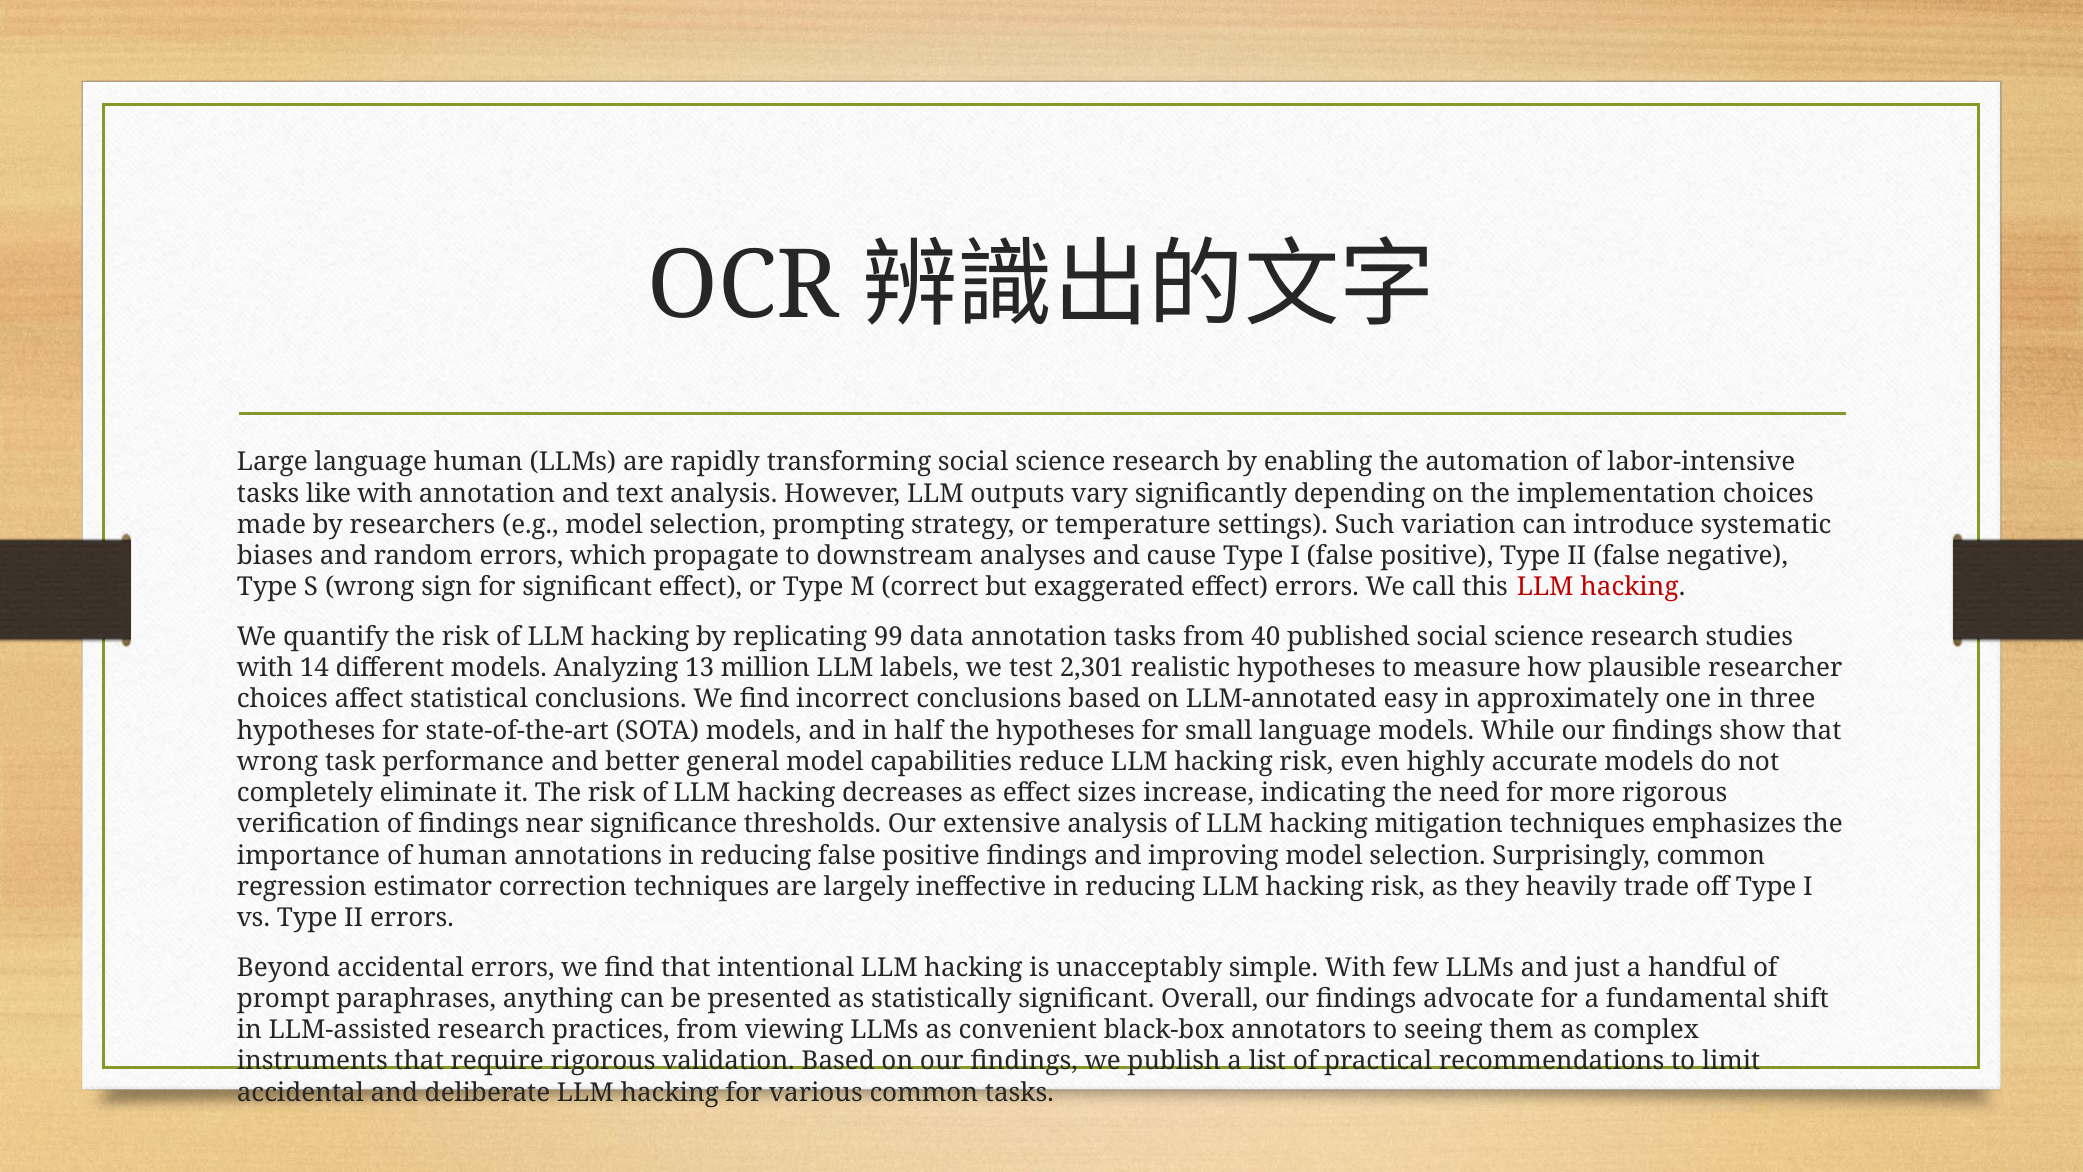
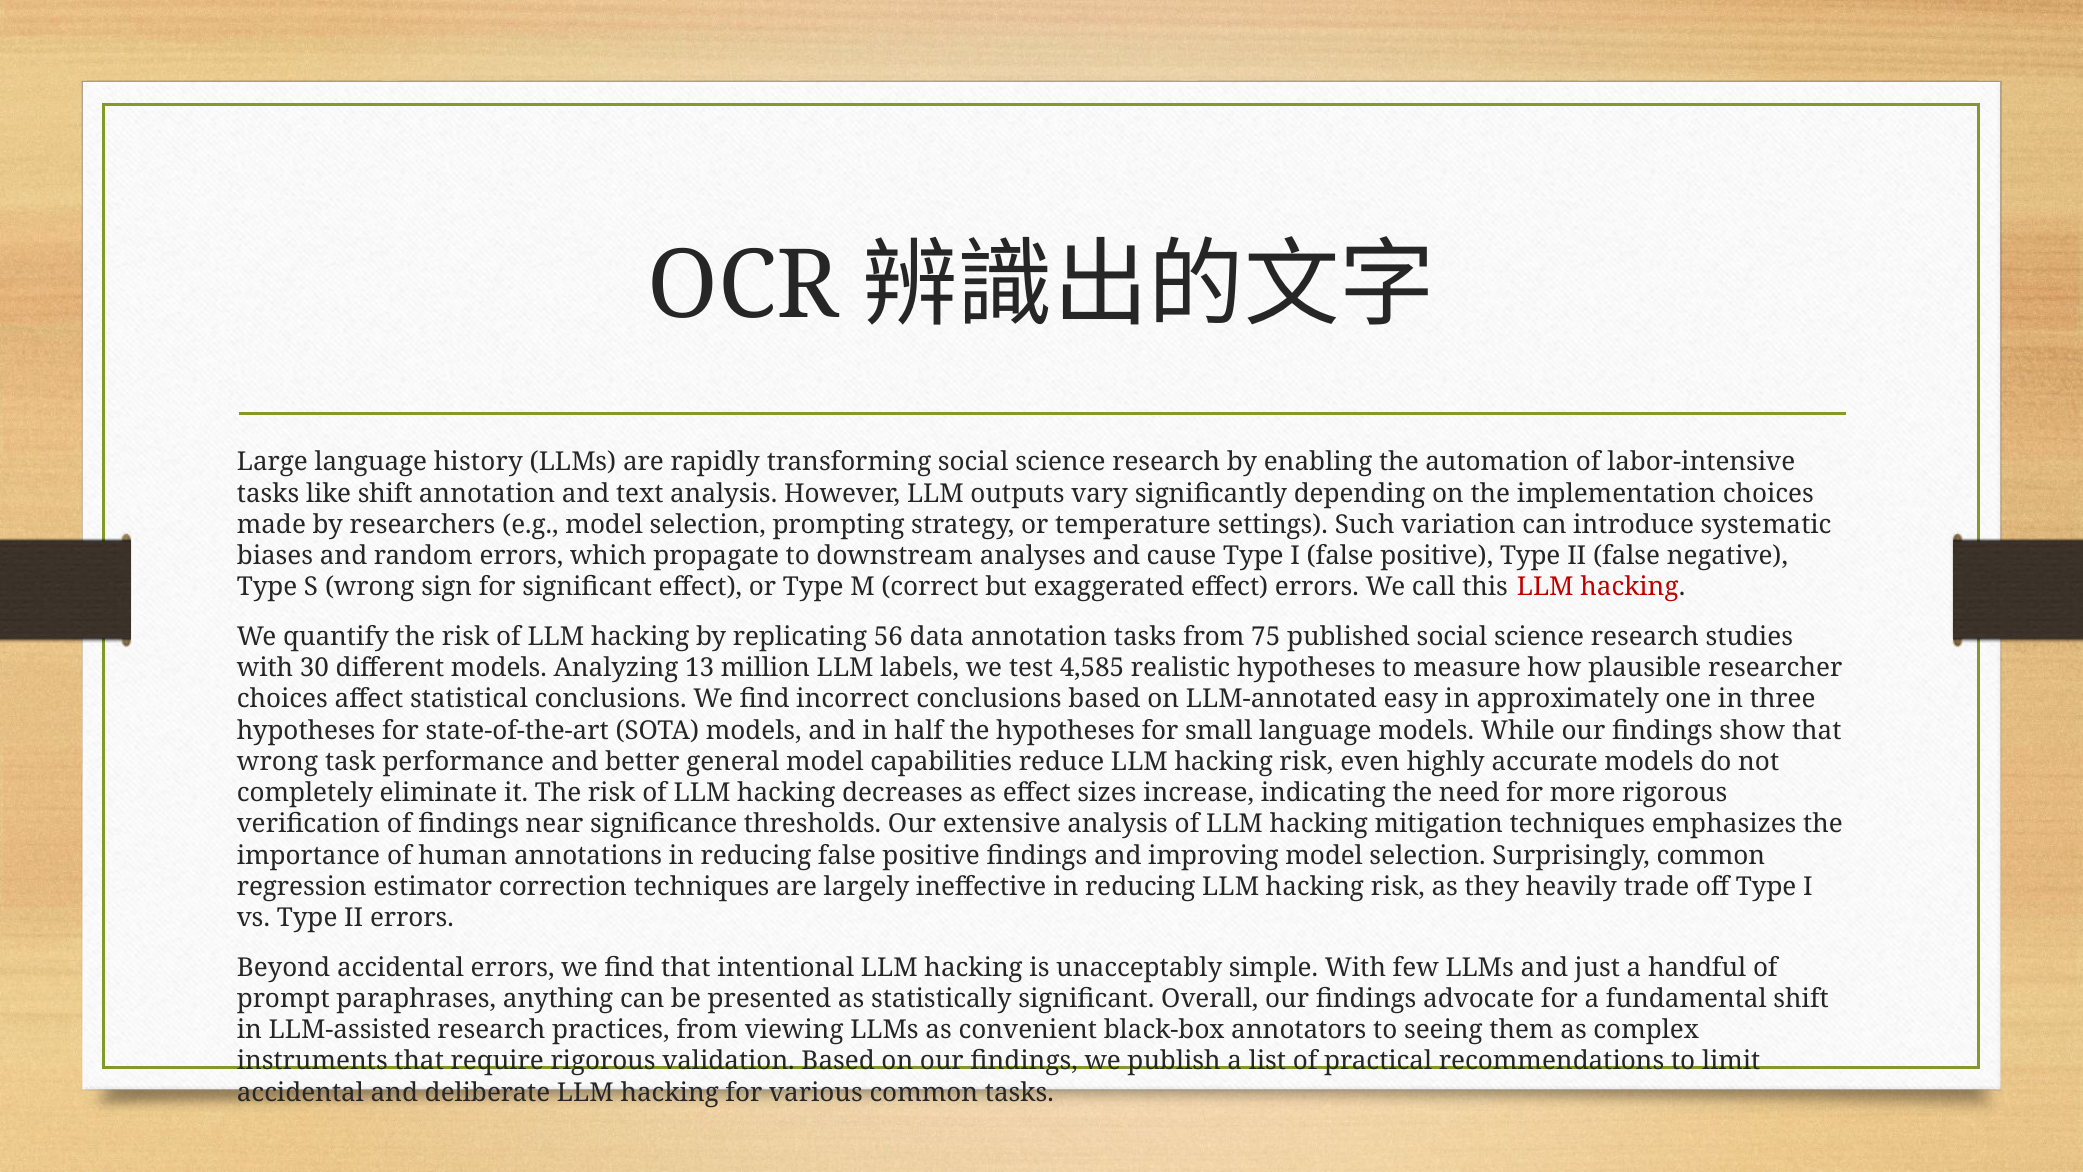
language human: human -> history
like with: with -> shift
99: 99 -> 56
40: 40 -> 75
14: 14 -> 30
2,301: 2,301 -> 4,585
